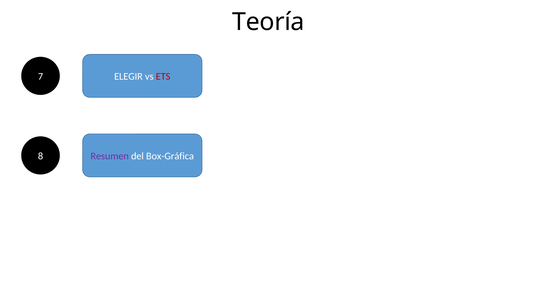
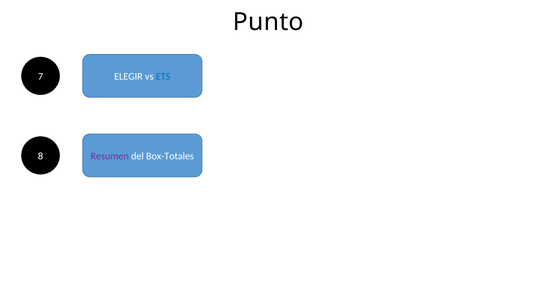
Teoría: Teoría -> Punto
ETS colour: red -> blue
Box-Gráfica: Box-Gráfica -> Box-Totales
